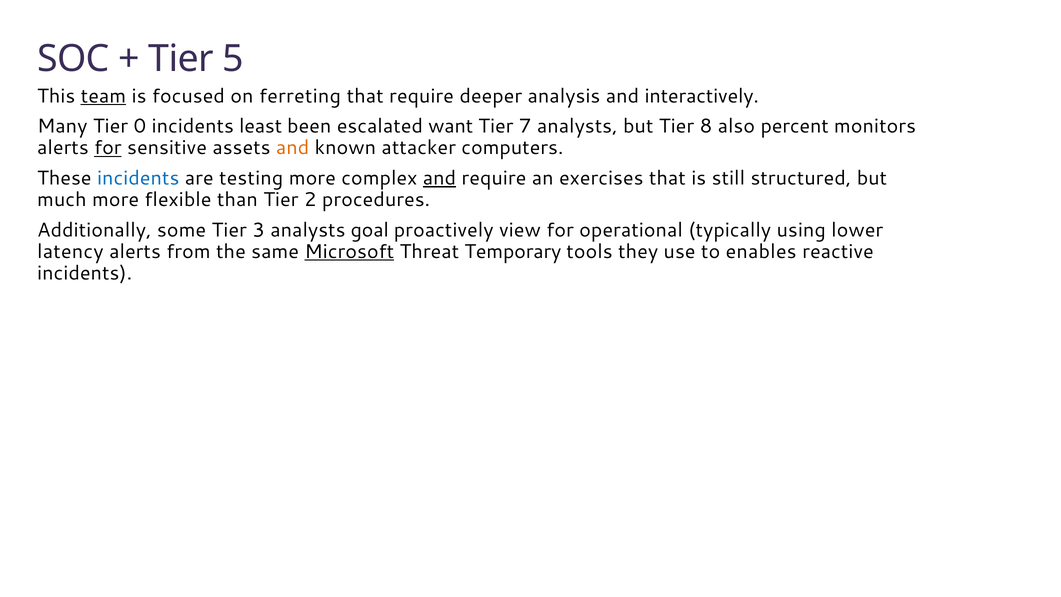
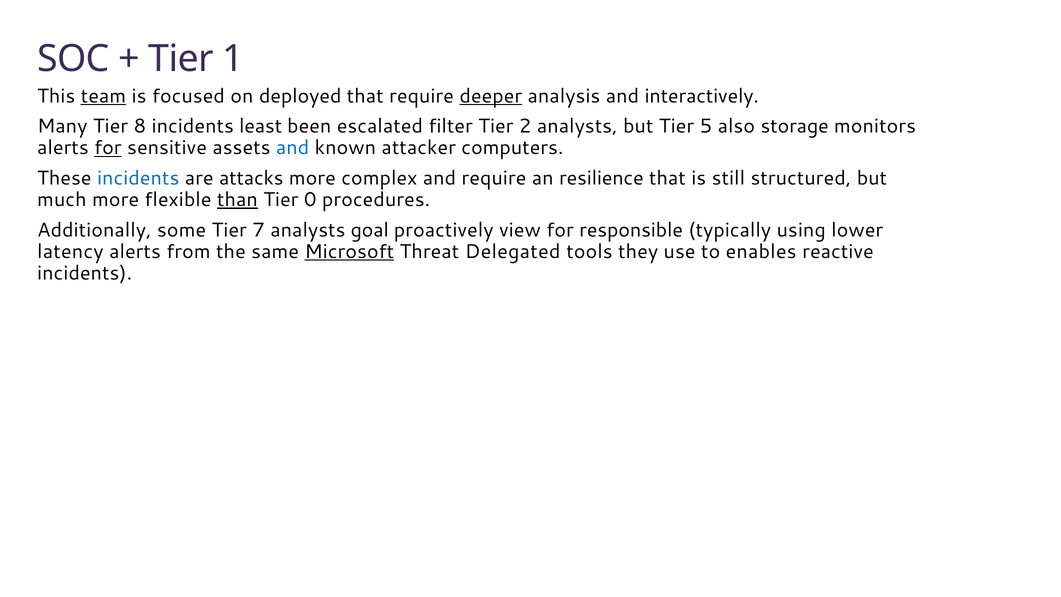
5: 5 -> 1
ferreting: ferreting -> deployed
deeper underline: none -> present
0: 0 -> 8
want: want -> filter
7: 7 -> 2
8: 8 -> 5
percent: percent -> storage
and at (293, 148) colour: orange -> blue
testing: testing -> attacks
and at (439, 178) underline: present -> none
exercises: exercises -> resilience
than underline: none -> present
2: 2 -> 0
3: 3 -> 7
operational: operational -> responsible
Temporary: Temporary -> Delegated
